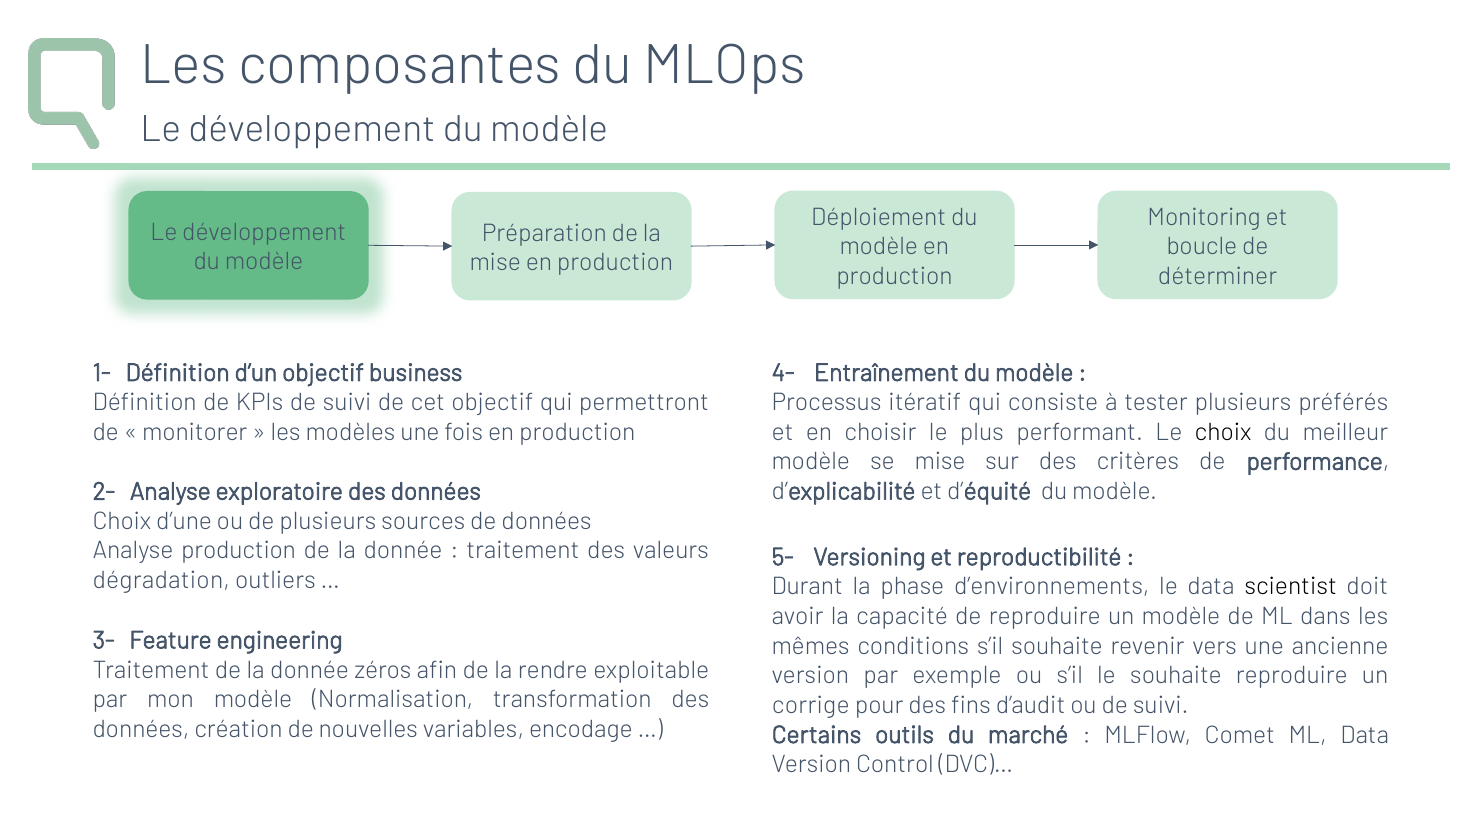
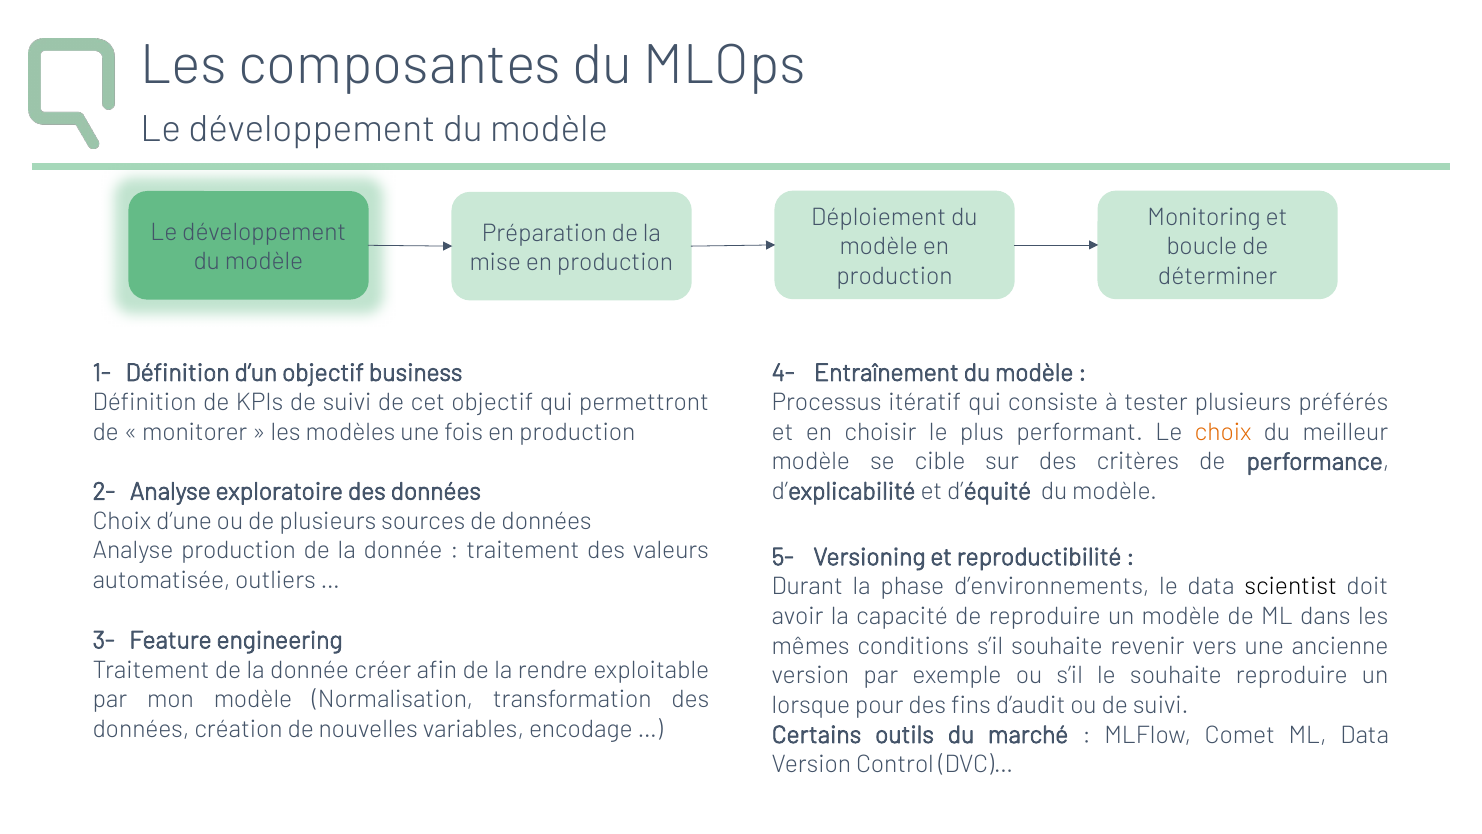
choix at (1223, 432) colour: black -> orange
se mise: mise -> cible
dégradation: dégradation -> automatisée
zéros: zéros -> créer
corrige: corrige -> lorsque
